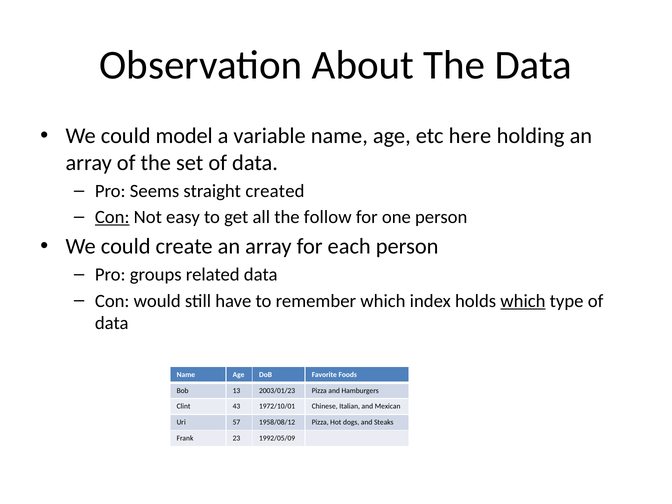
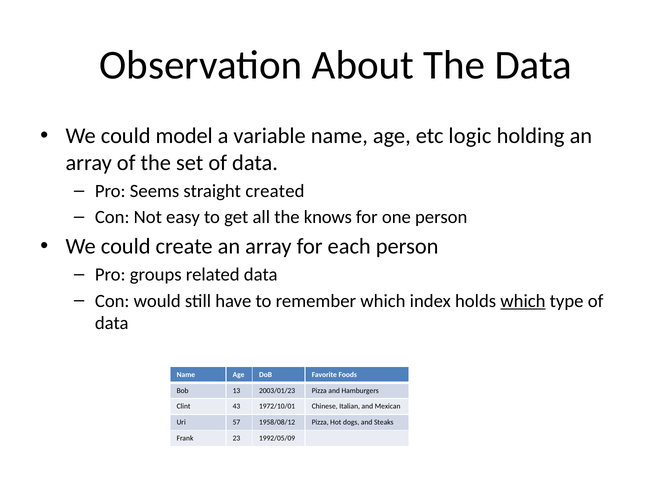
here: here -> logic
Con at (112, 217) underline: present -> none
follow: follow -> knows
